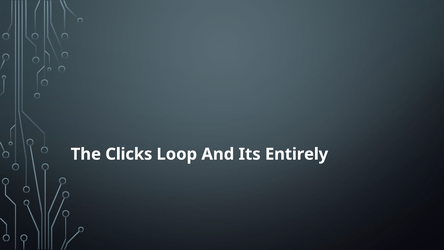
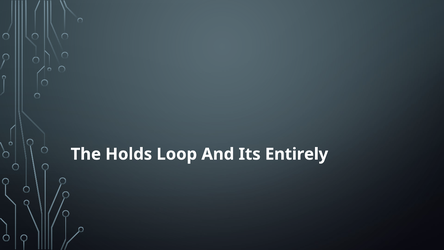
Clicks: Clicks -> Holds
